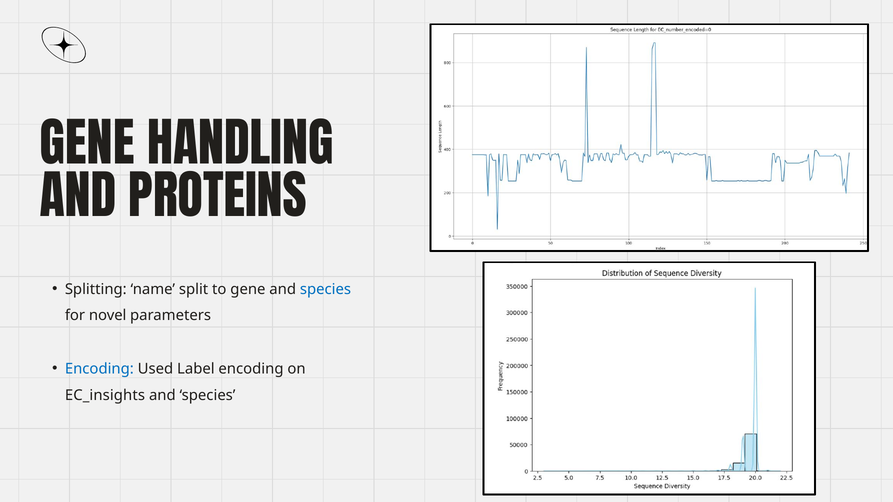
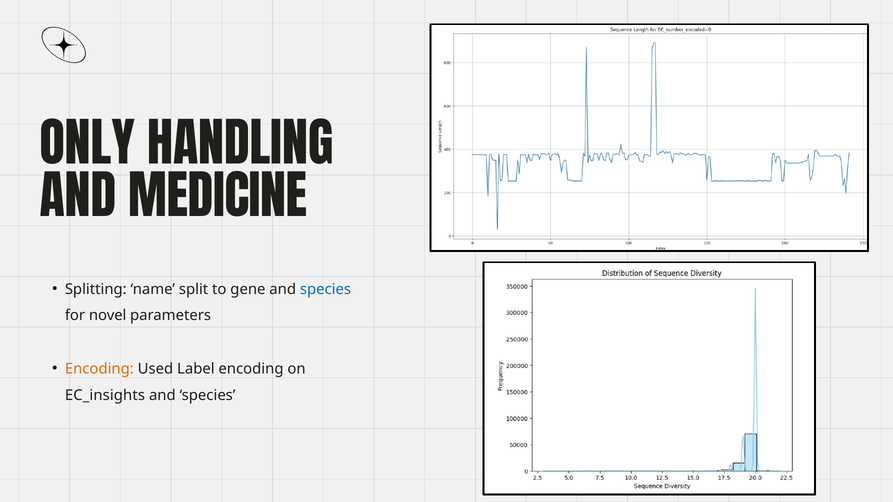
GENE at (87, 147): GENE -> ONLY
PROTEINS: PROTEINS -> MEDICINE
Encoding at (99, 369) colour: blue -> orange
